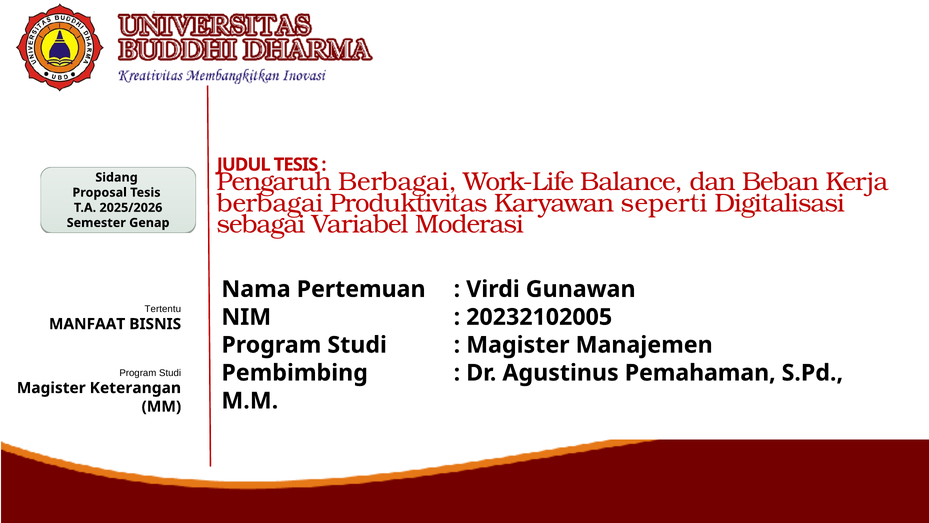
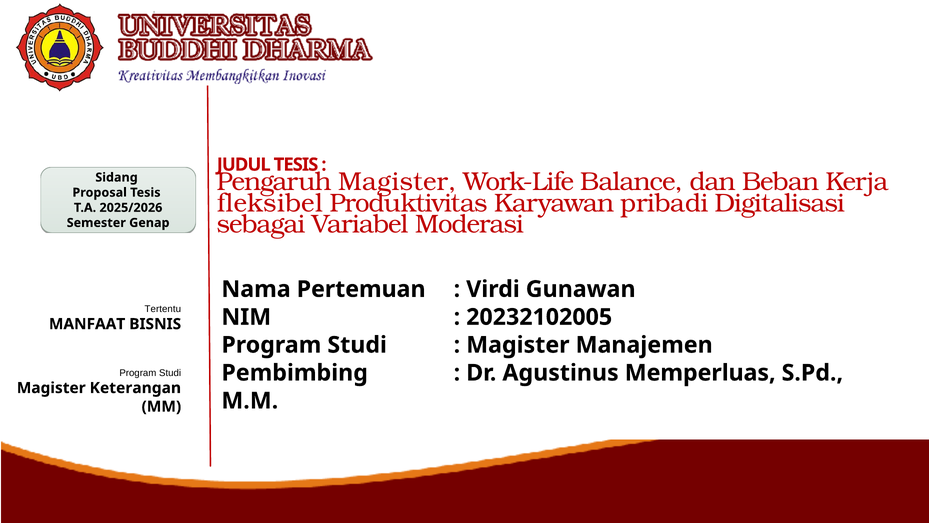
Berbagai at (398, 182): Berbagai -> Magister
berbagai at (270, 203): berbagai -> fleksibel
seperti: seperti -> pribadi
Pemahaman: Pemahaman -> Memperluas
